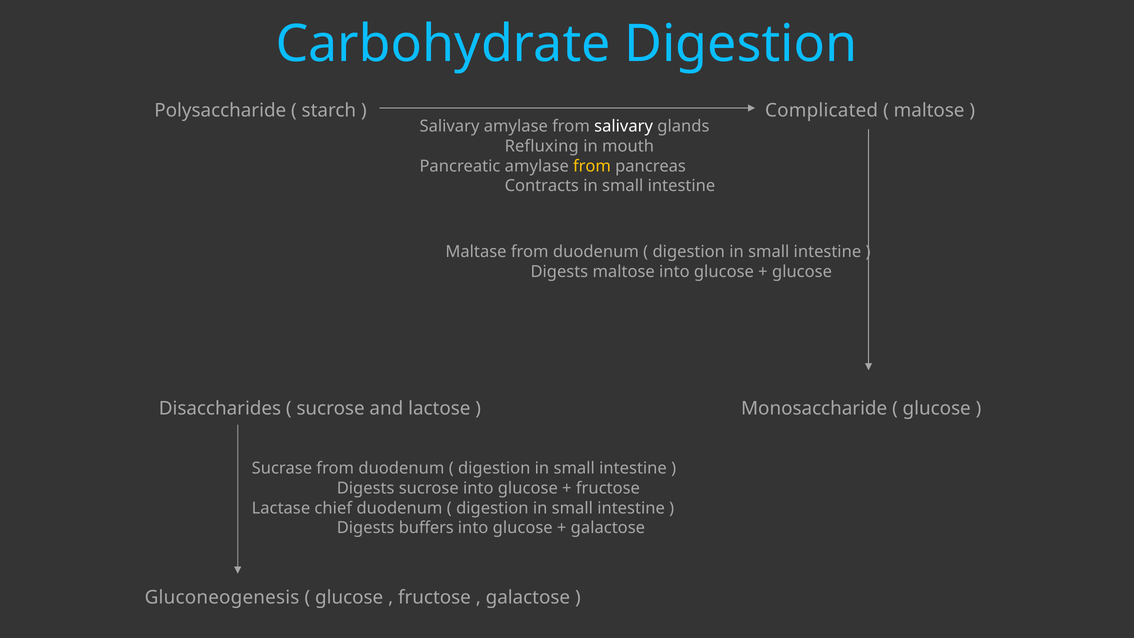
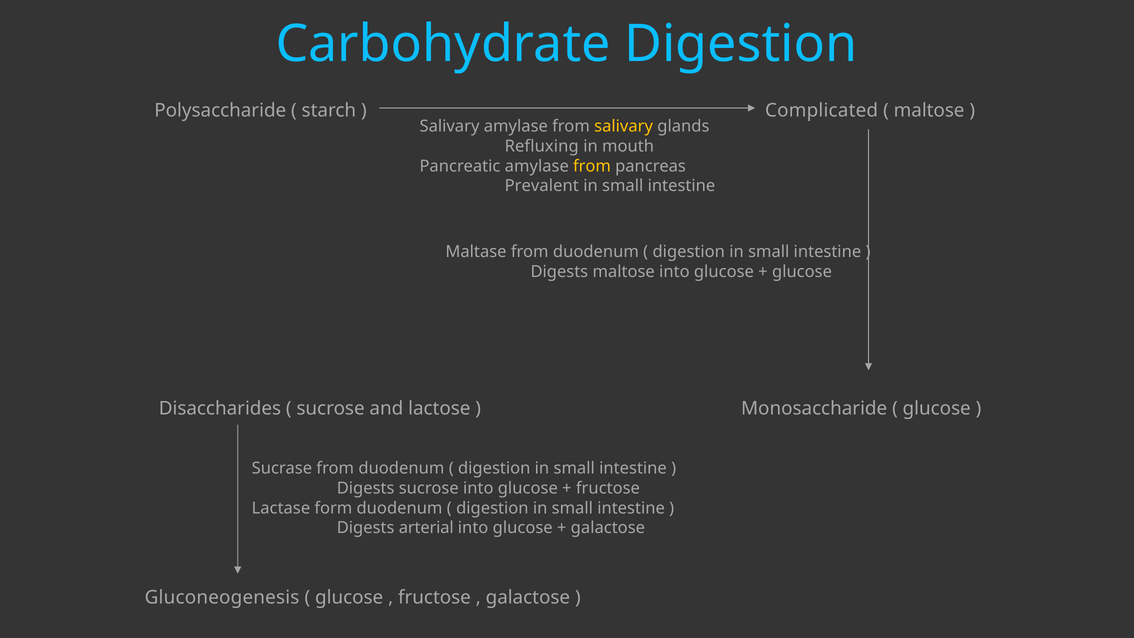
salivary at (624, 126) colour: white -> yellow
Contracts: Contracts -> Prevalent
chief: chief -> form
buffers: buffers -> arterial
